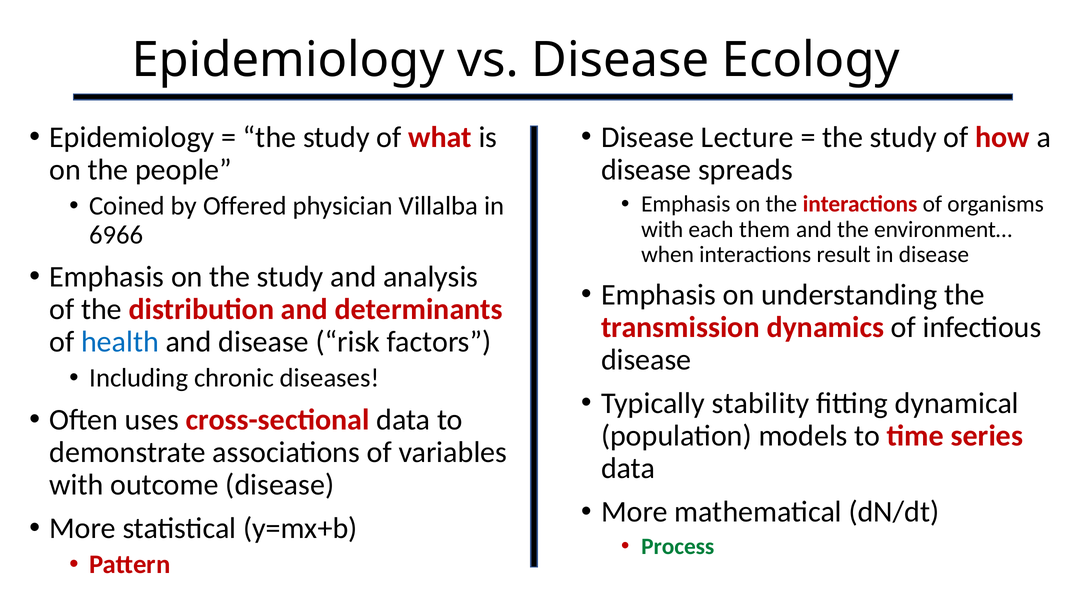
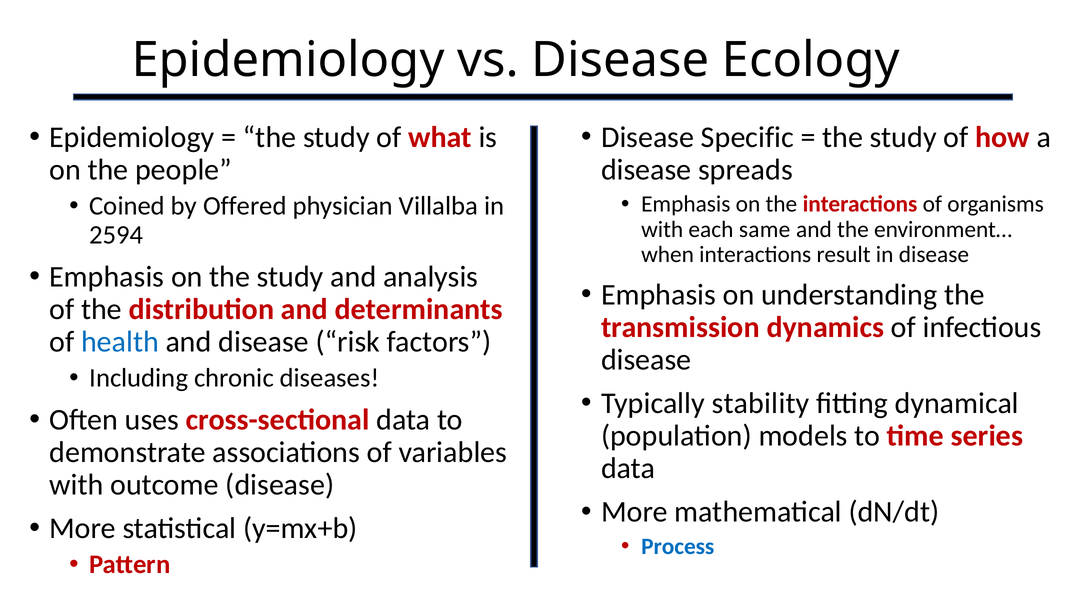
Lecture: Lecture -> Specific
them: them -> same
6966: 6966 -> 2594
Process colour: green -> blue
